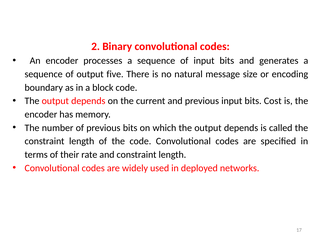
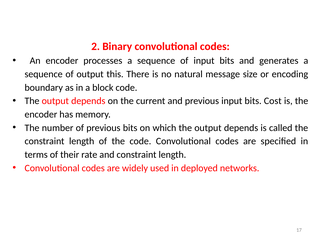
five: five -> this
